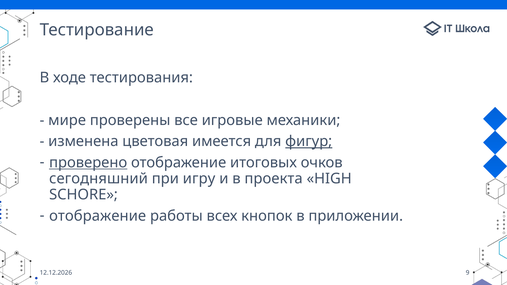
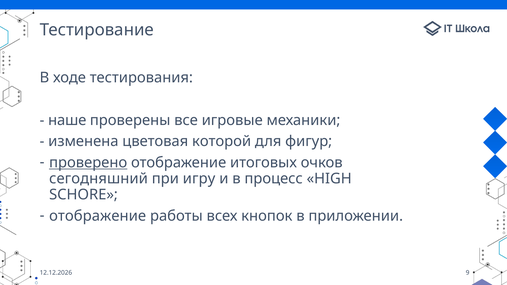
мире: мире -> наше
имеется: имеется -> которой
фигур underline: present -> none
проекта: проекта -> процесс
